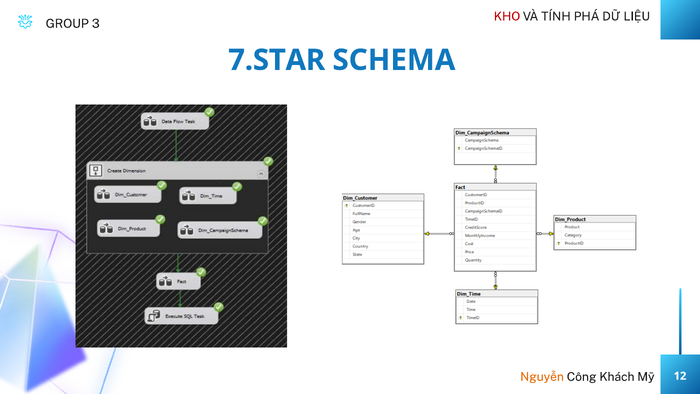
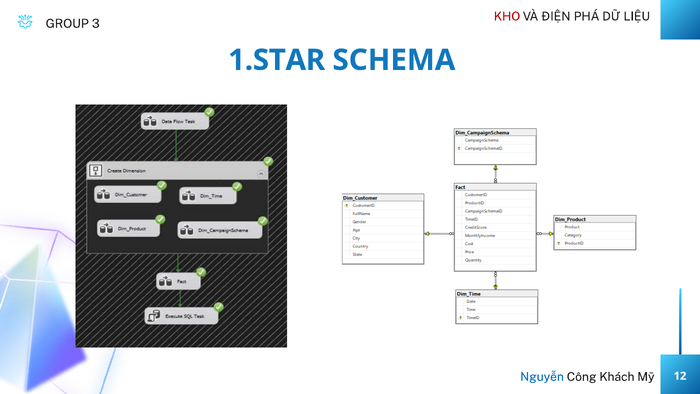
TÍNH: TÍNH -> ĐIỆN
7.STAR: 7.STAR -> 1.STAR
Nguyễn colour: orange -> blue
